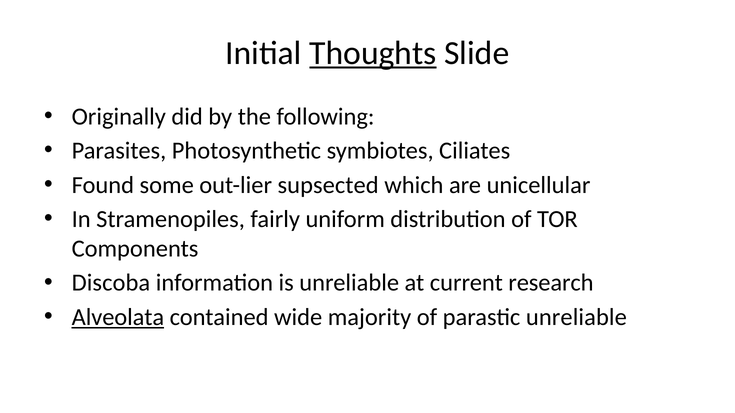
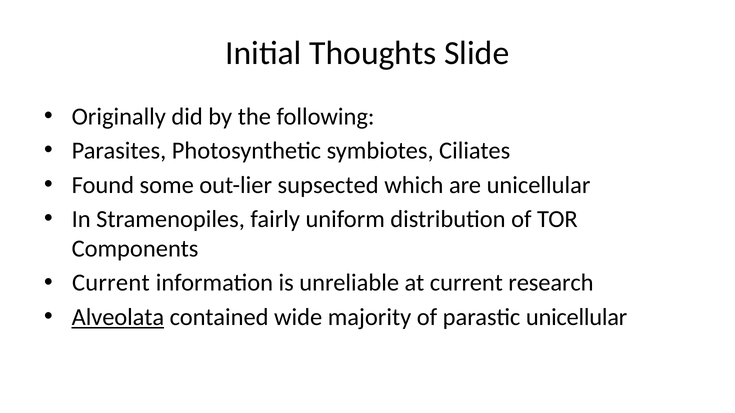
Thoughts underline: present -> none
Discoba at (111, 283): Discoba -> Current
parastic unreliable: unreliable -> unicellular
